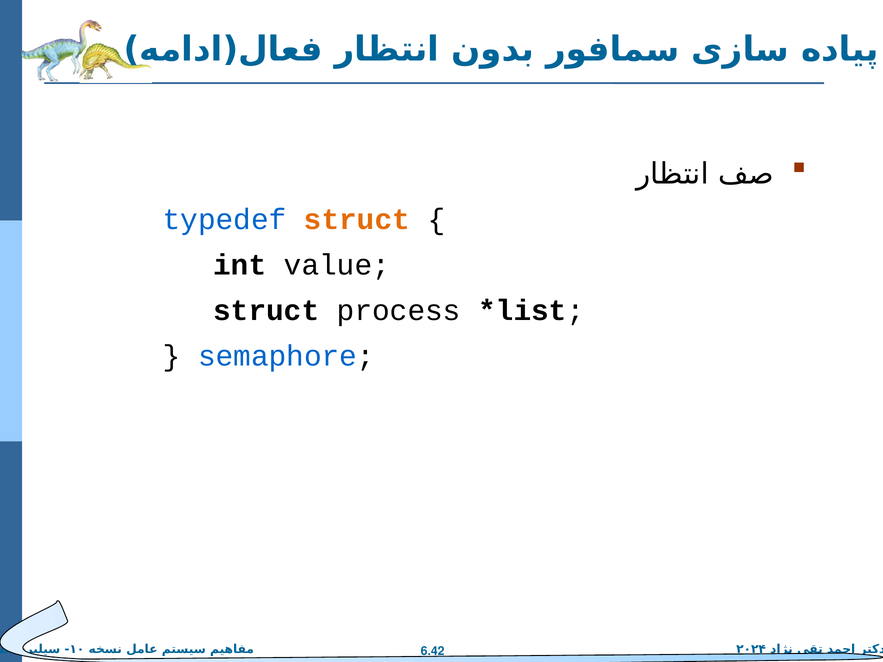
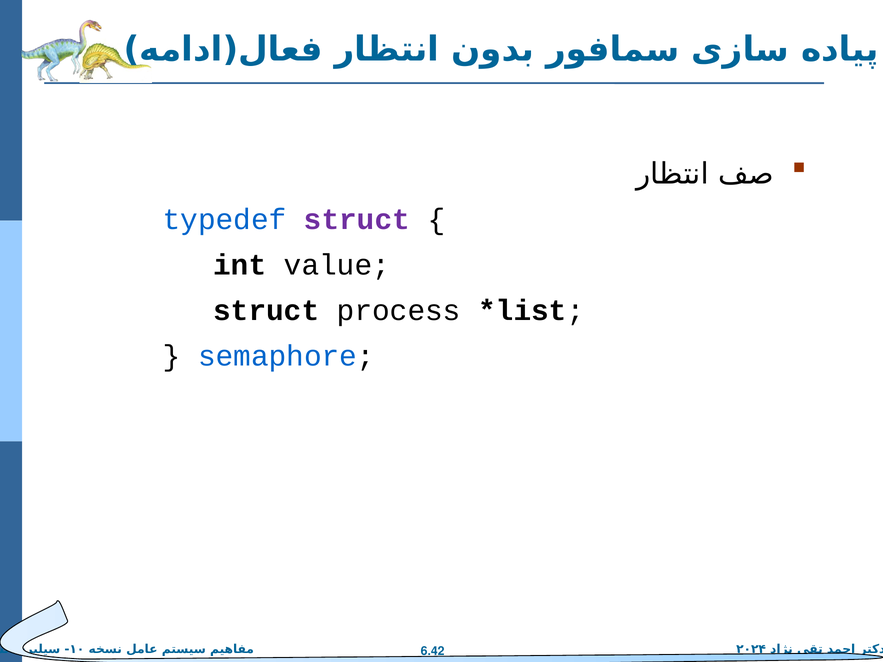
struct at (357, 220) colour: orange -> purple
